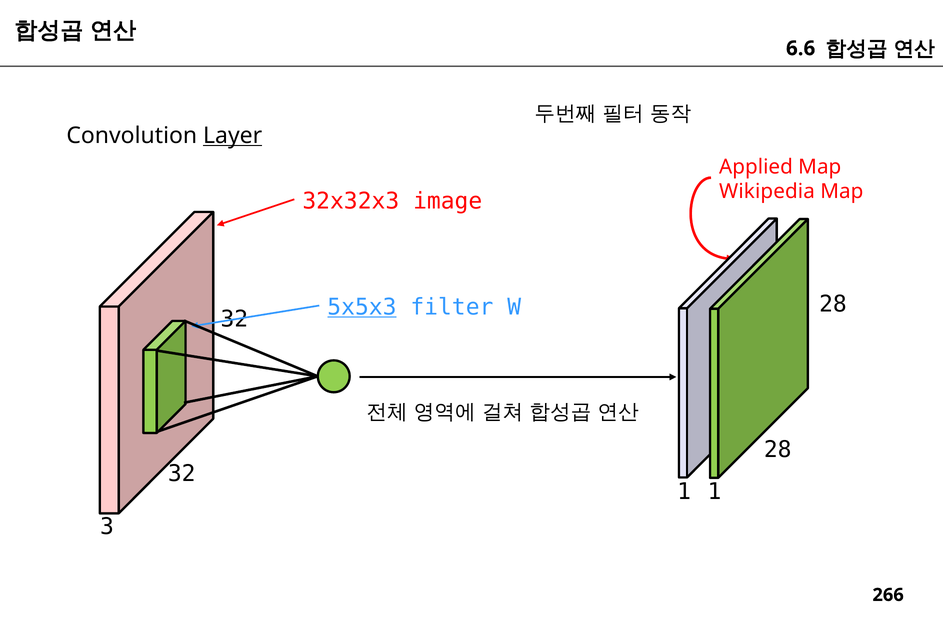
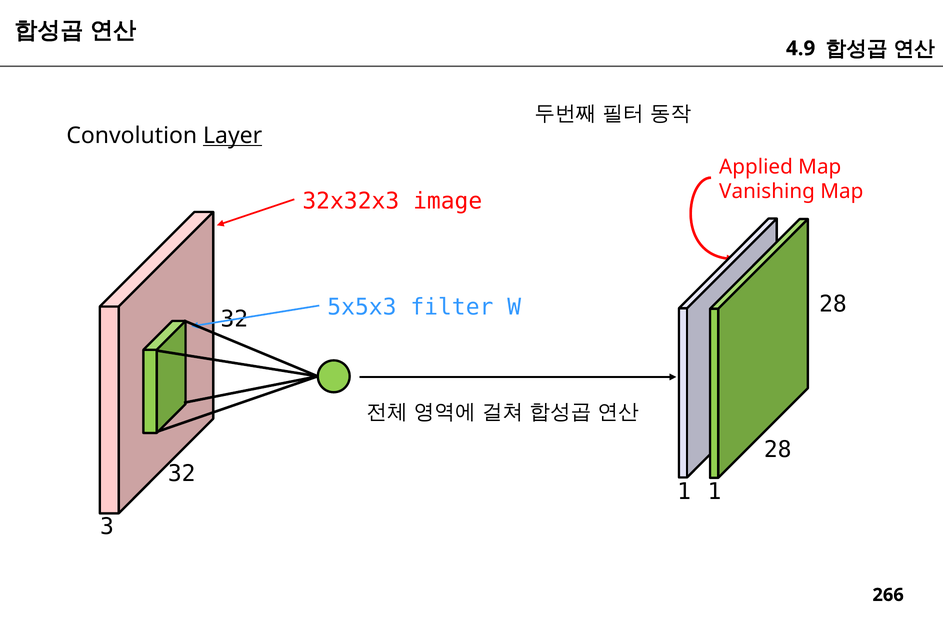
6.6: 6.6 -> 4.9
Wikipedia: Wikipedia -> Vanishing
5x5x3 underline: present -> none
